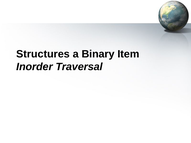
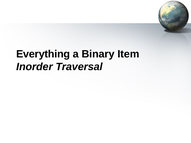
Structures: Structures -> Everything
